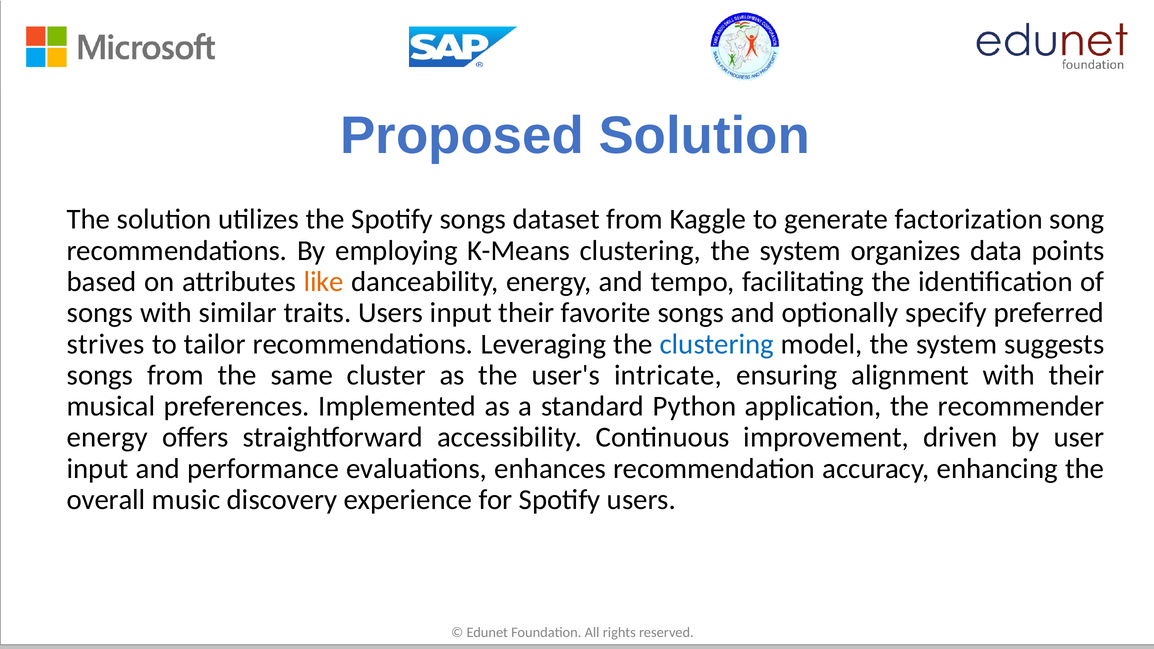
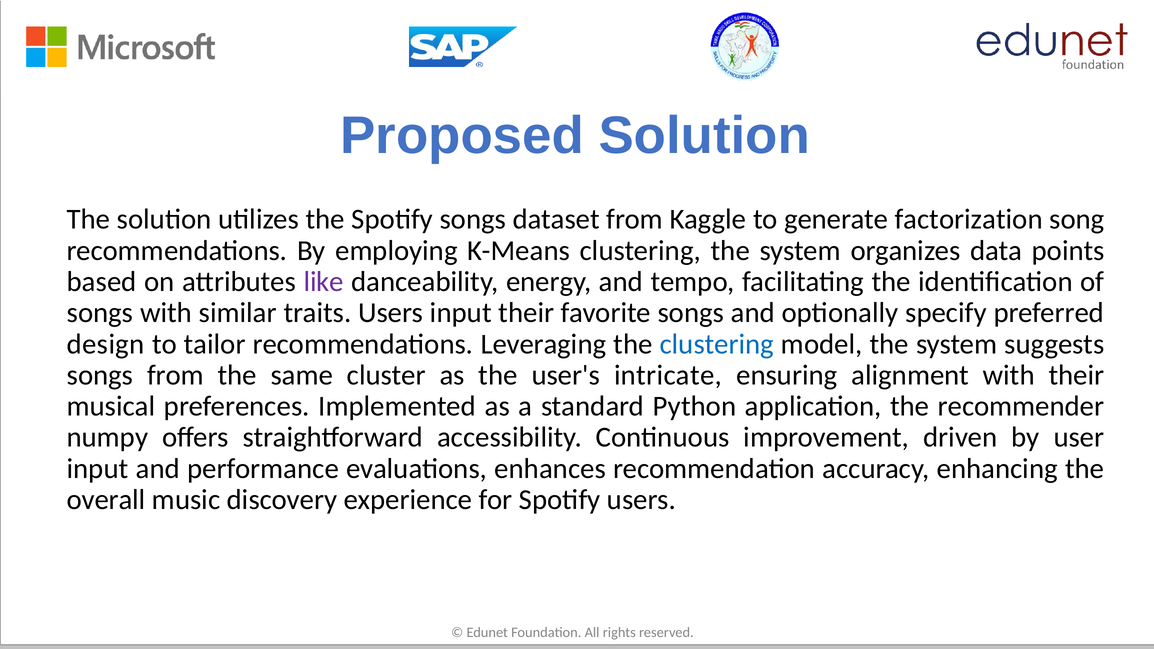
like colour: orange -> purple
strives: strives -> design
energy at (107, 437): energy -> numpy
